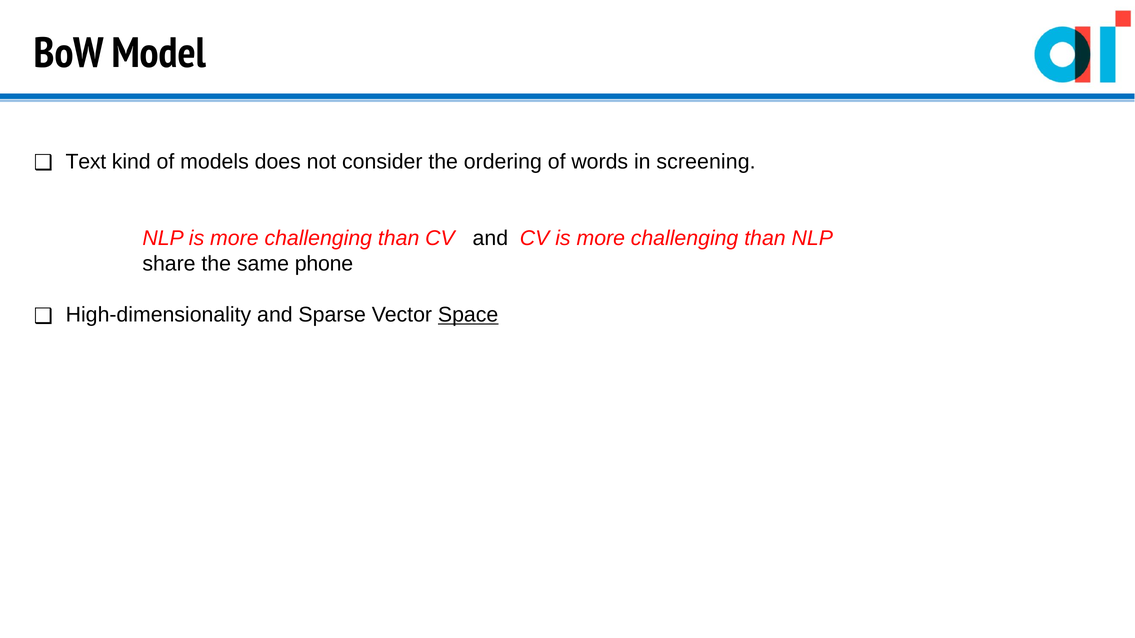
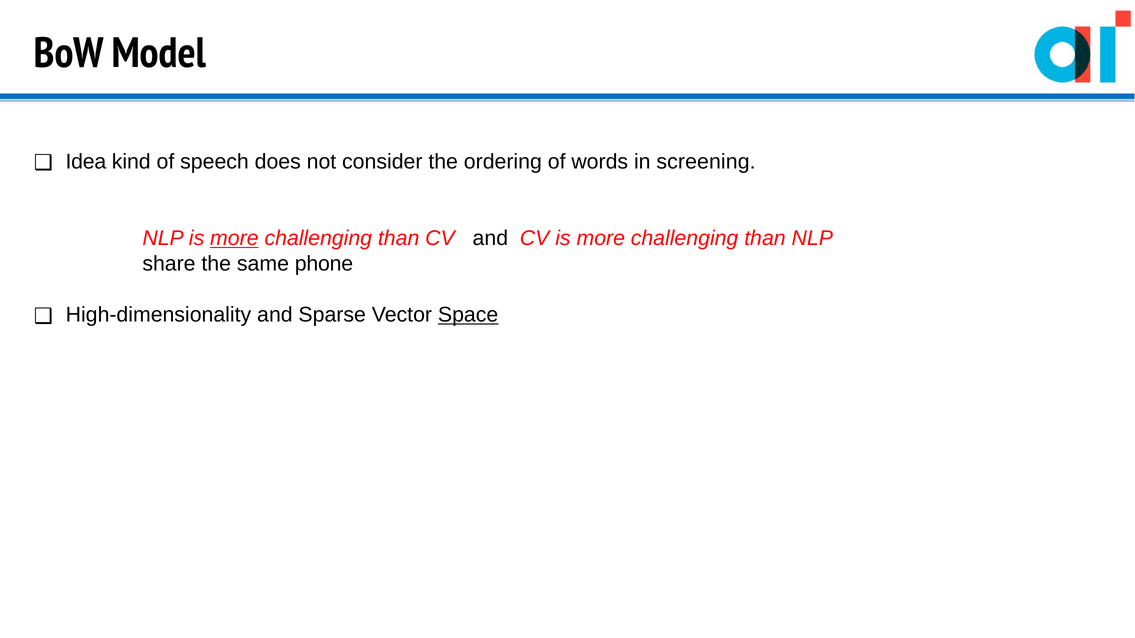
Text: Text -> Idea
models: models -> speech
more at (234, 238) underline: none -> present
